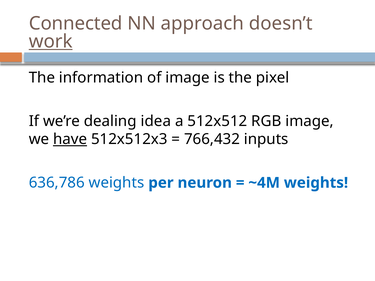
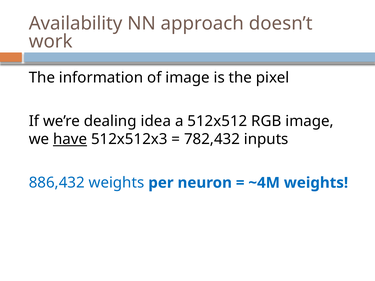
Connected: Connected -> Availability
work underline: present -> none
766,432: 766,432 -> 782,432
636,786: 636,786 -> 886,432
